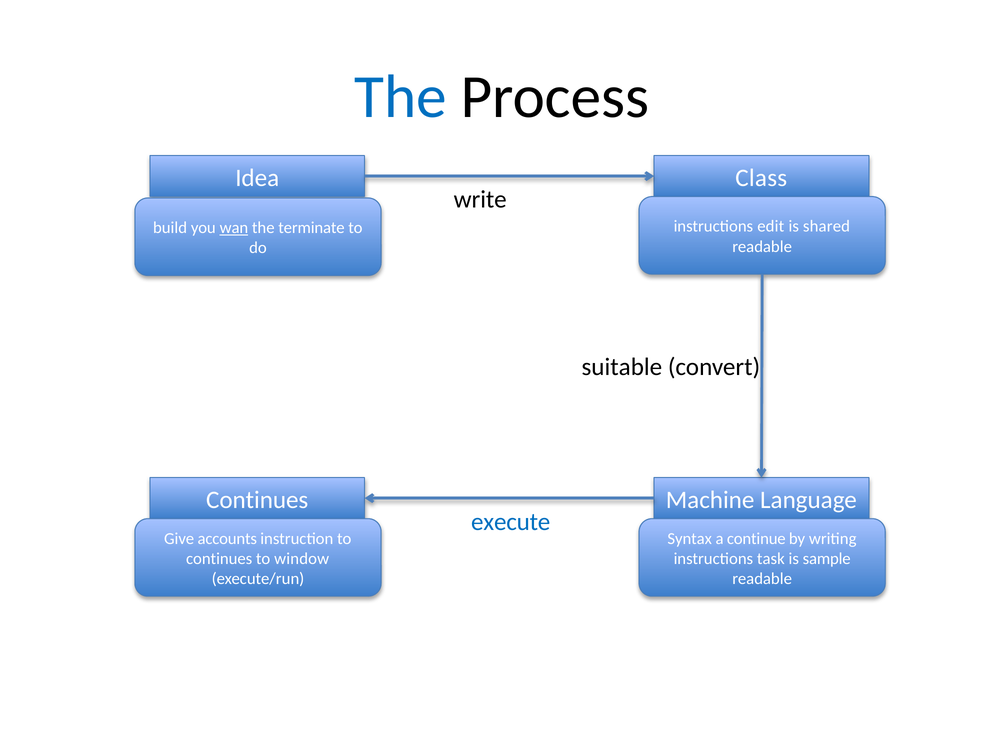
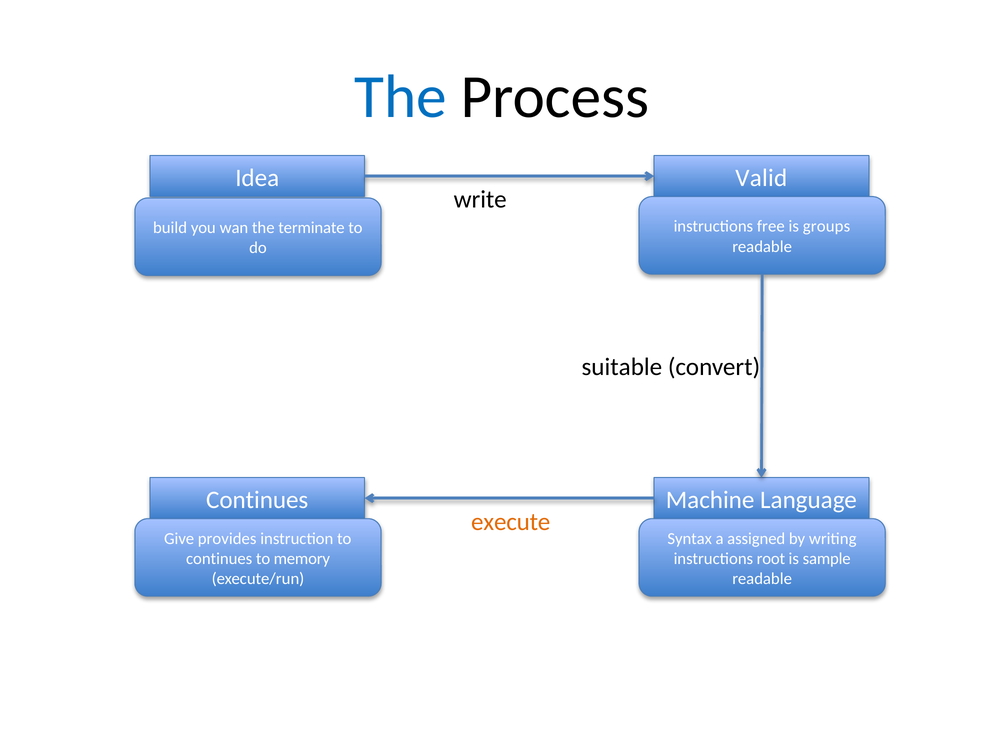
Class: Class -> Valid
edit: edit -> free
shared: shared -> groups
wan underline: present -> none
execute colour: blue -> orange
accounts: accounts -> provides
continue: continue -> assigned
window: window -> memory
task: task -> root
